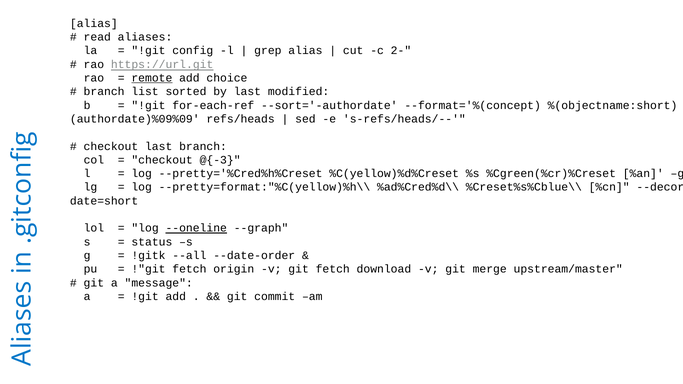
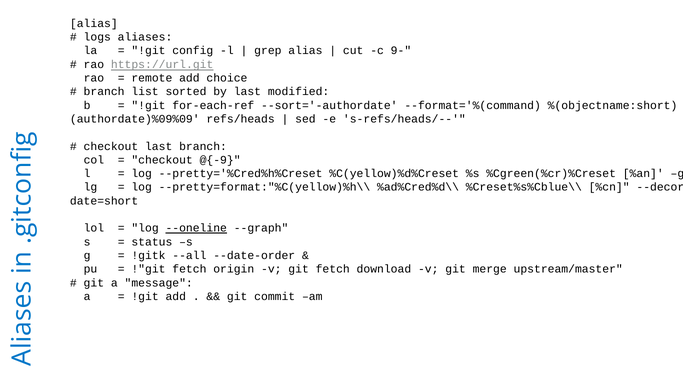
read: read -> logs
2-: 2- -> 9-
remote underline: present -> none
--format='%(concept: --format='%(concept -> --format='%(command
@{-3: @{-3 -> @{-9
